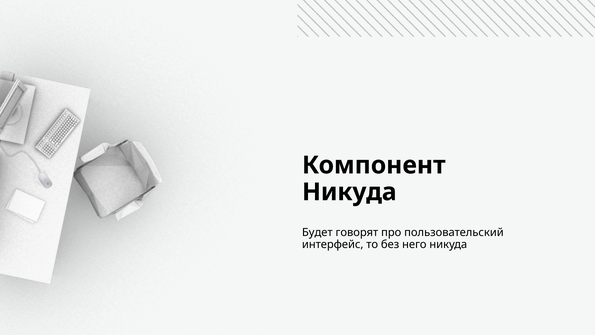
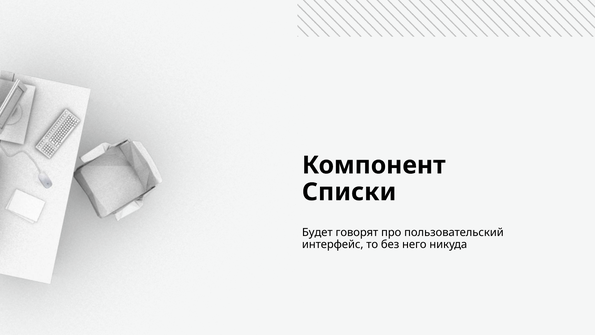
Никуда at (349, 192): Никуда -> Списки
